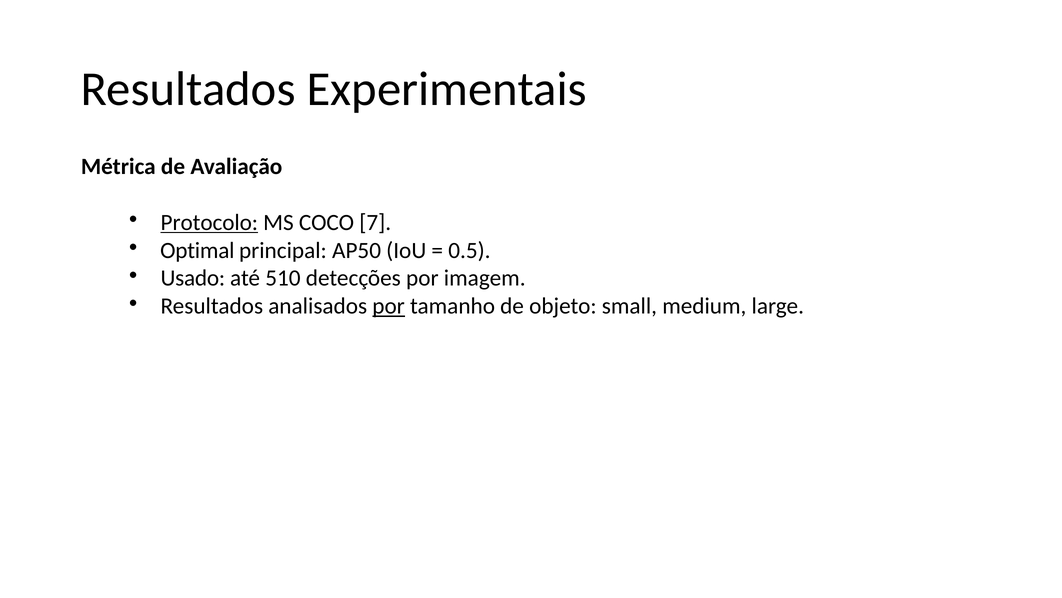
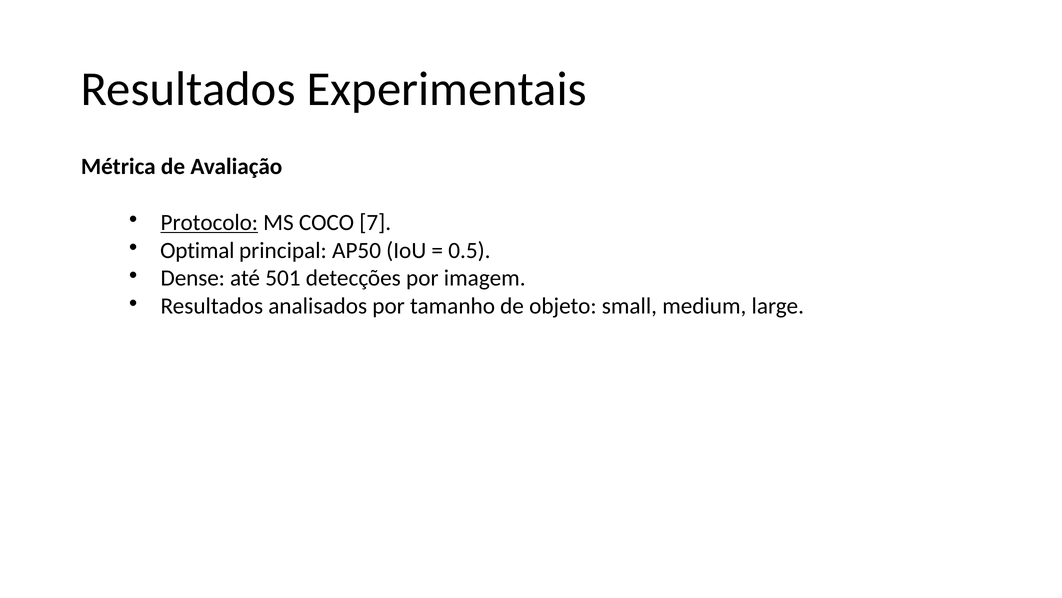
Usado: Usado -> Dense
510: 510 -> 501
por at (389, 306) underline: present -> none
